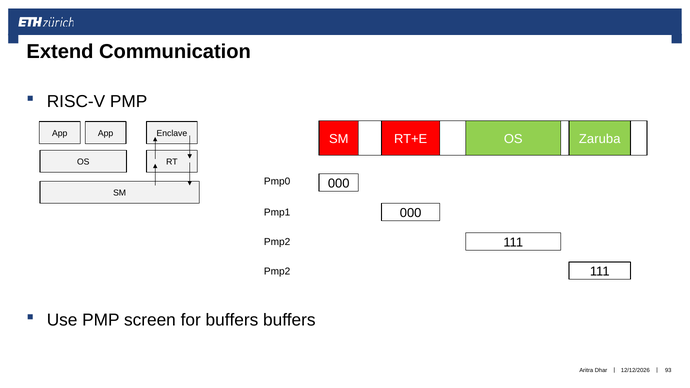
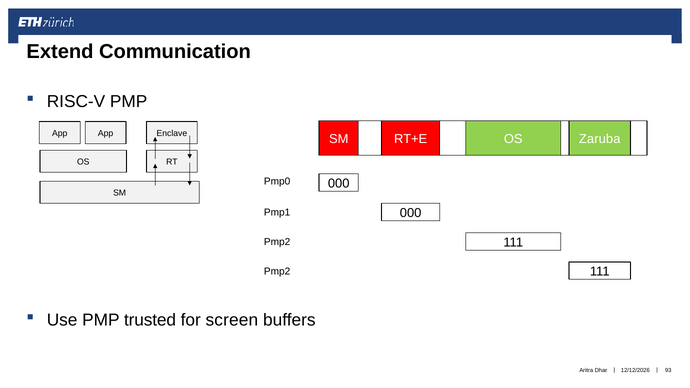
screen: screen -> trusted
for buffers: buffers -> screen
